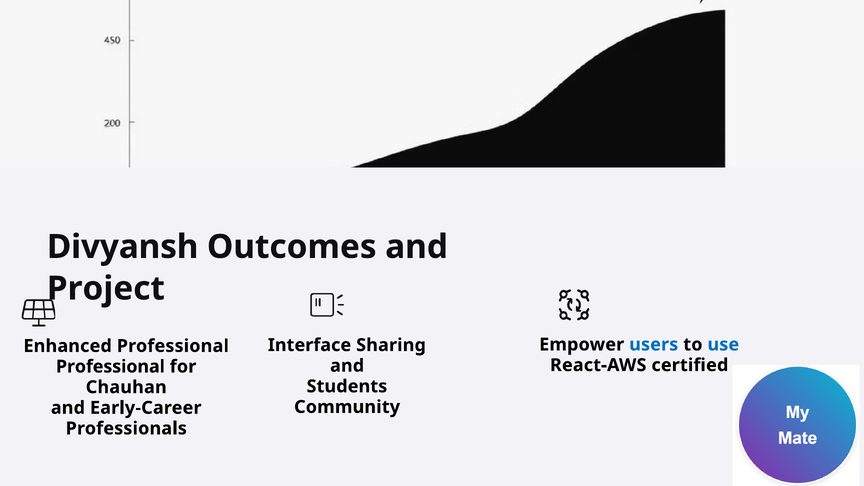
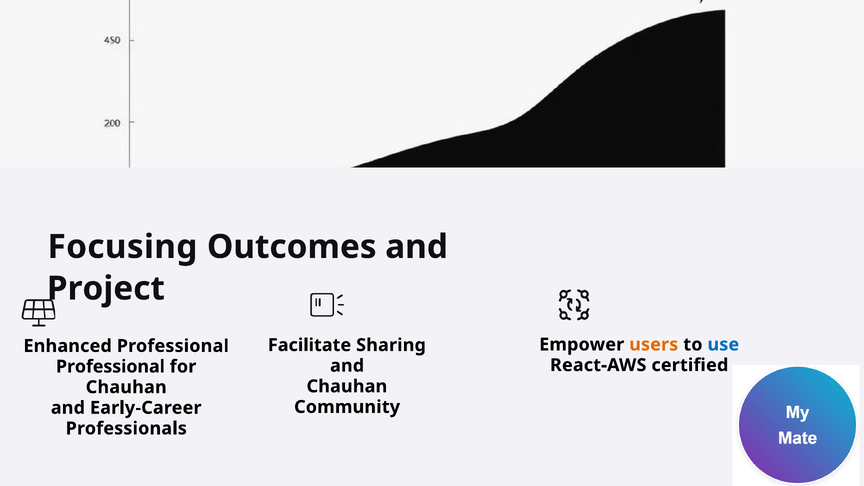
Divyansh: Divyansh -> Focusing
users colour: blue -> orange
Interface: Interface -> Facilitate
Students at (347, 386): Students -> Chauhan
